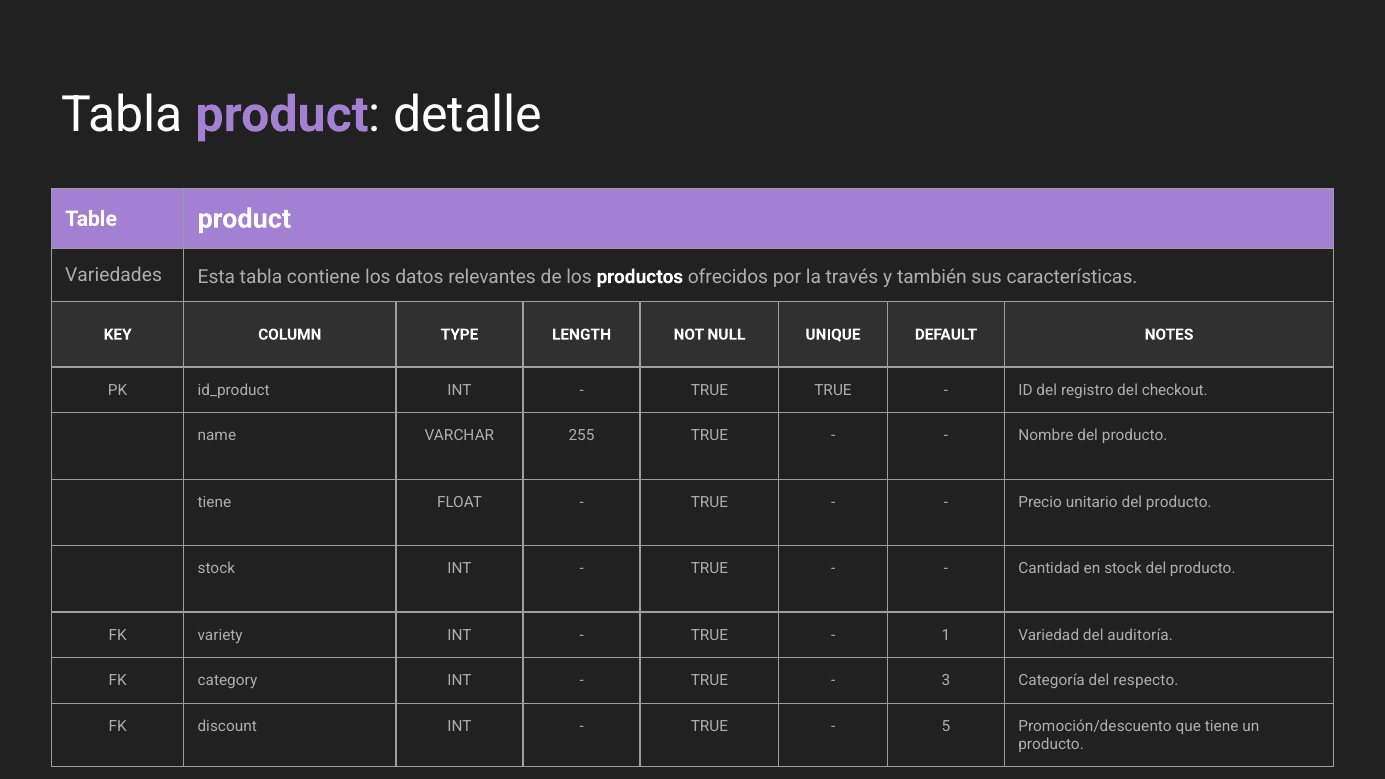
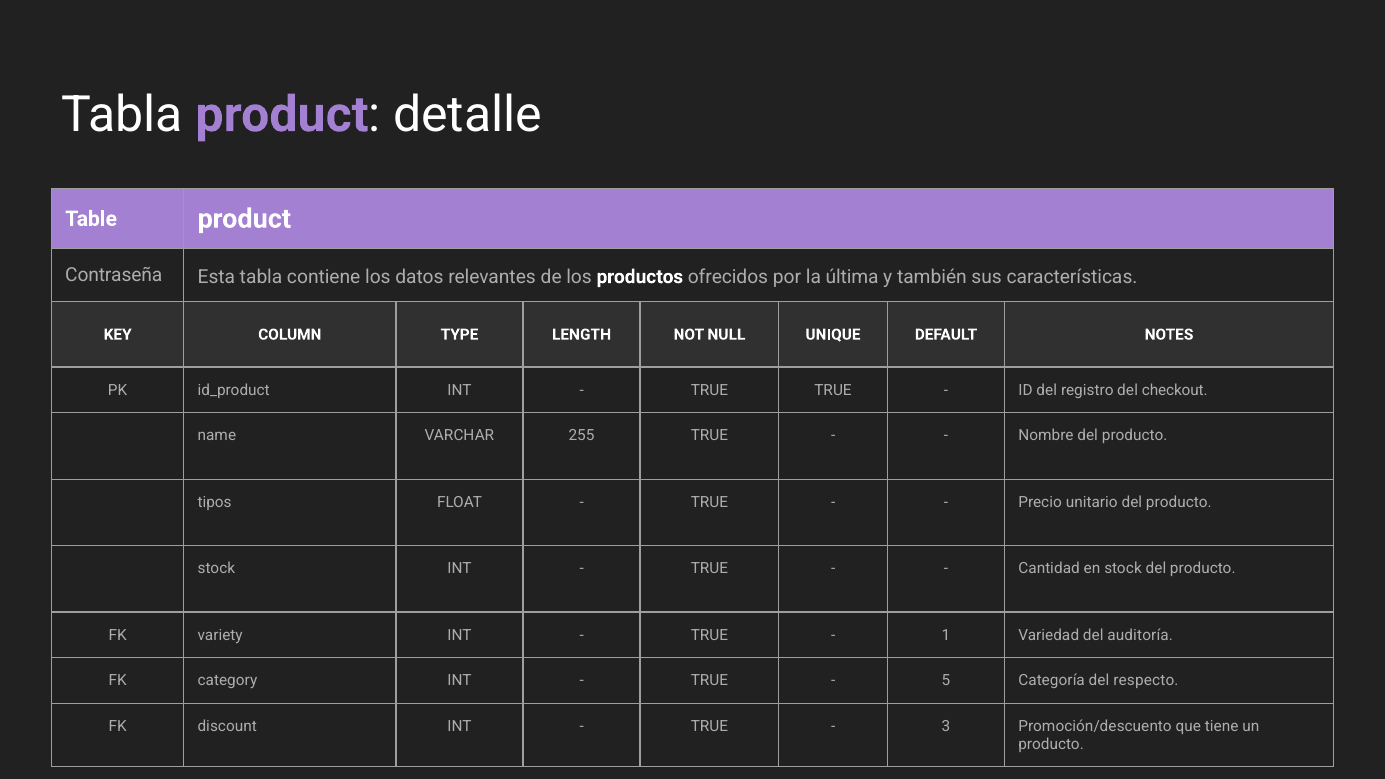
Variedades: Variedades -> Contraseña
través: través -> última
tiene at (215, 502): tiene -> tipos
3: 3 -> 5
5: 5 -> 3
